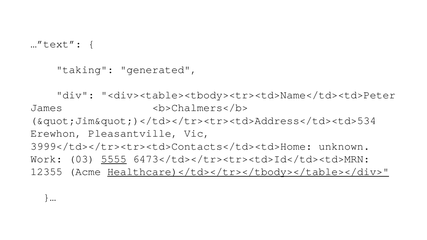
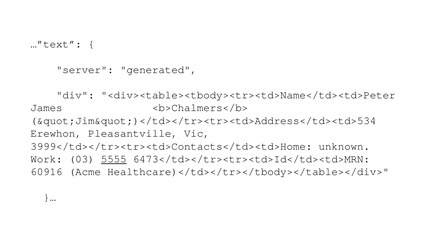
taking: taking -> server
12355: 12355 -> 60916
Healthcare)</td></tr></tbody></table></div> underline: present -> none
